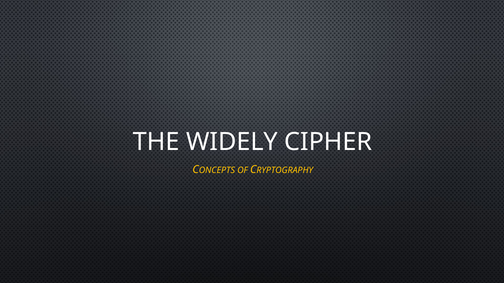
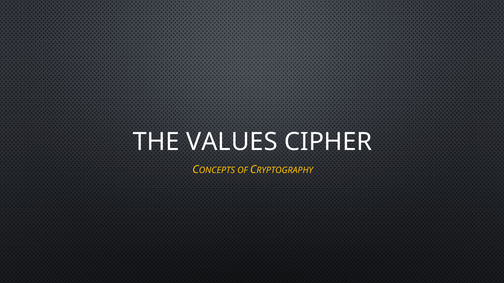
WIDELY: WIDELY -> VALUES
